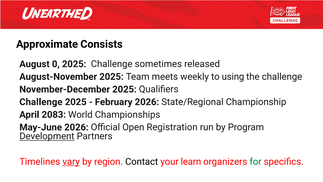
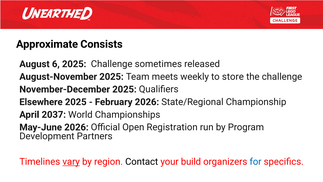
0: 0 -> 6
using: using -> store
Challenge at (41, 102): Challenge -> Elsewhere
2083: 2083 -> 2037
Development underline: present -> none
learn: learn -> build
for colour: green -> blue
